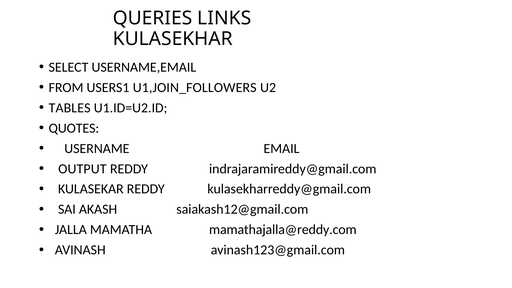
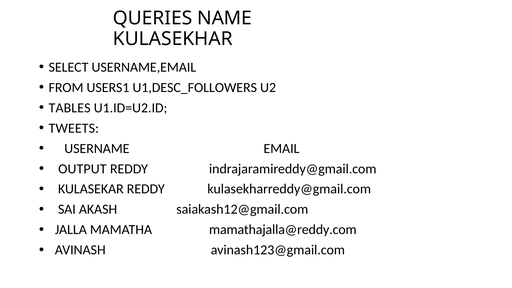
LINKS: LINKS -> NAME
U1,JOIN_FOLLOWERS: U1,JOIN_FOLLOWERS -> U1,DESC_FOLLOWERS
QUOTES: QUOTES -> TWEETS
